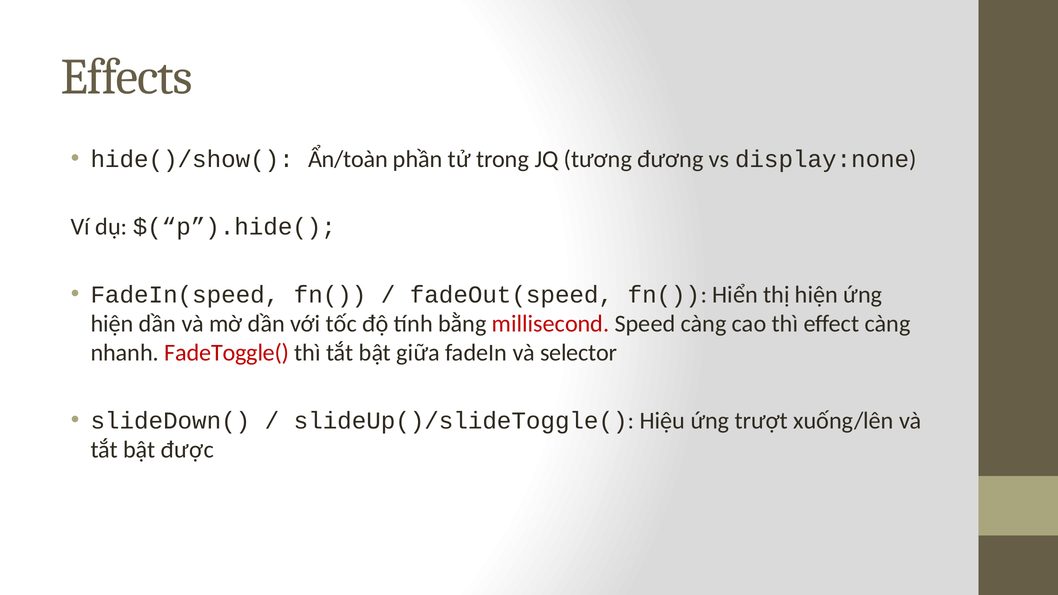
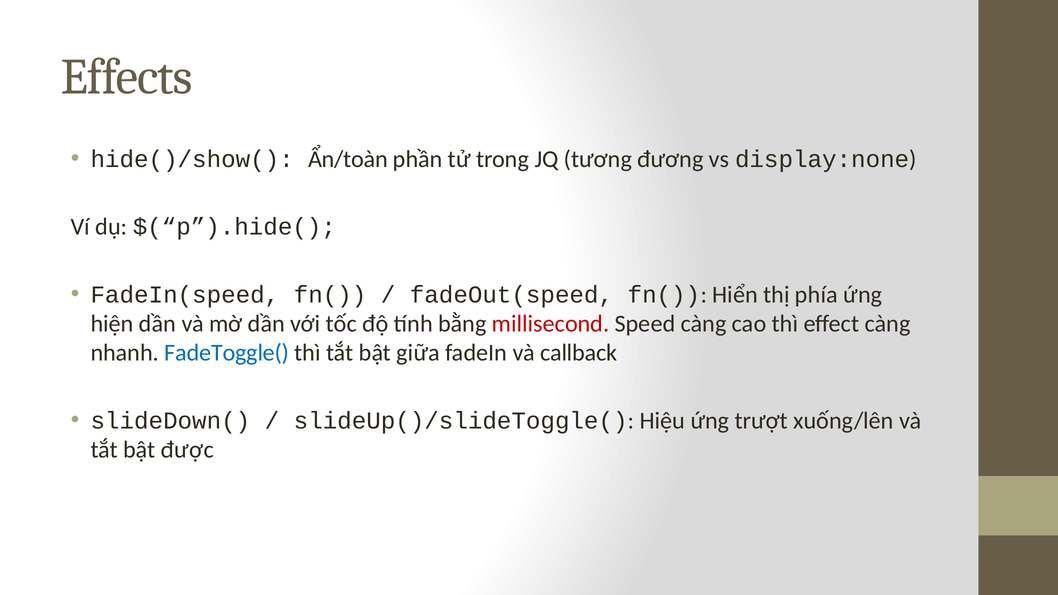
thị hiện: hiện -> phía
FadeToggle( colour: red -> blue
selector: selector -> callback
